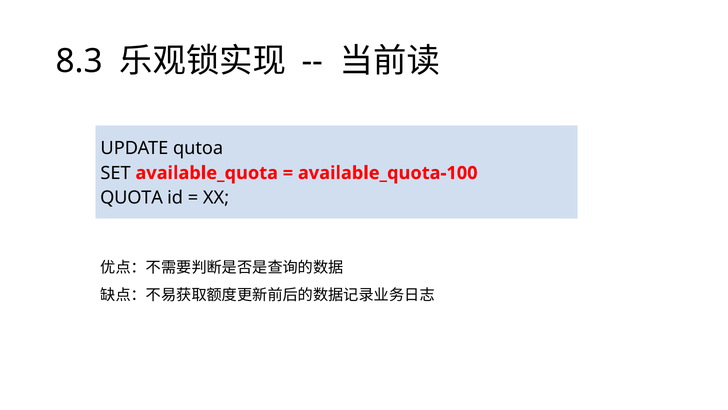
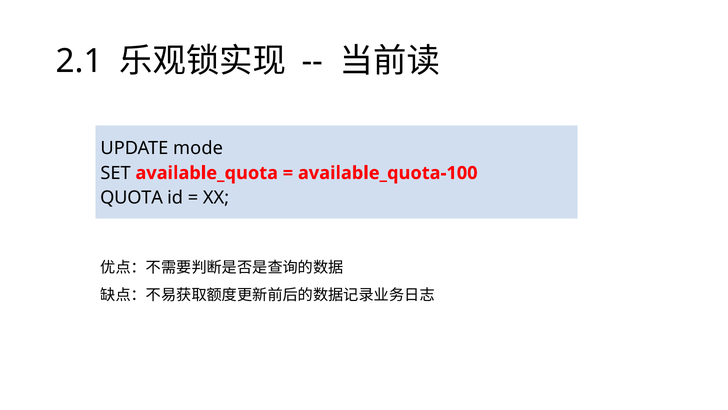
8.3: 8.3 -> 2.1
qutoa: qutoa -> mode
